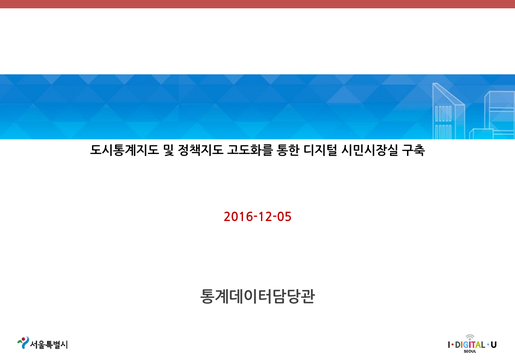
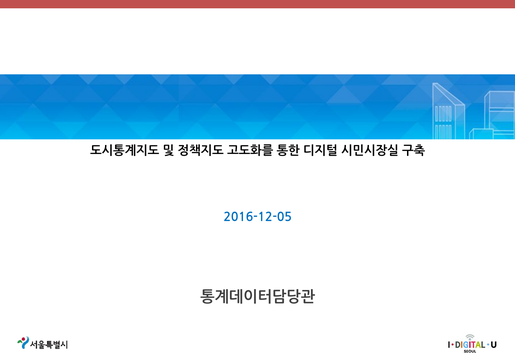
2016-12-05 colour: red -> blue
